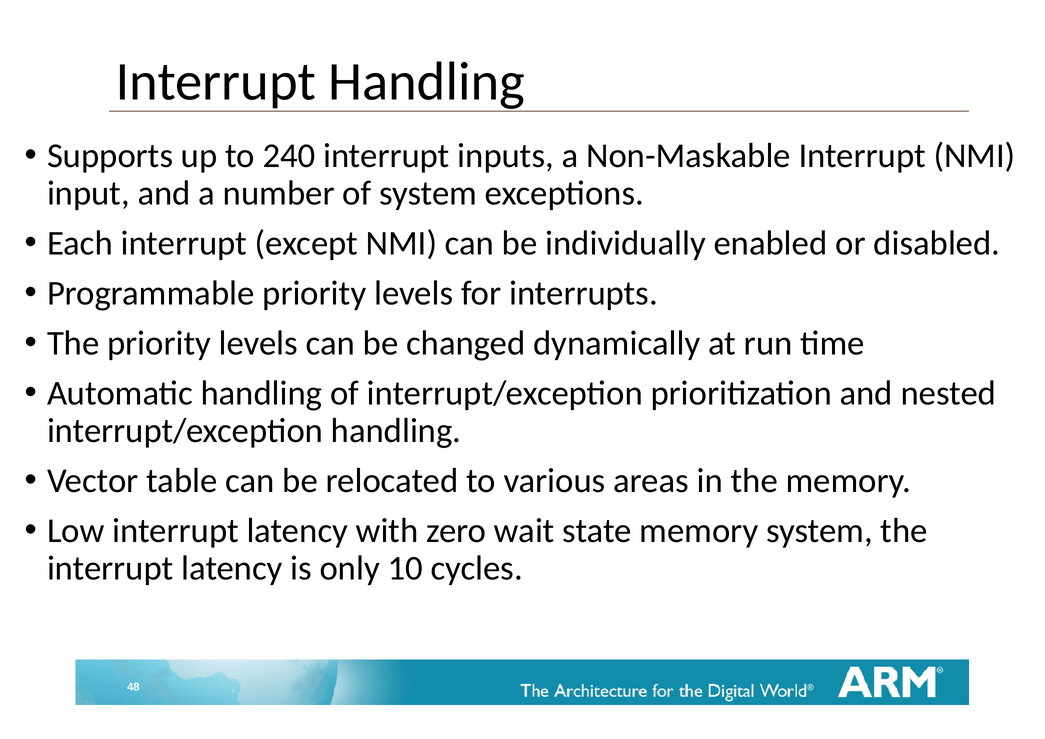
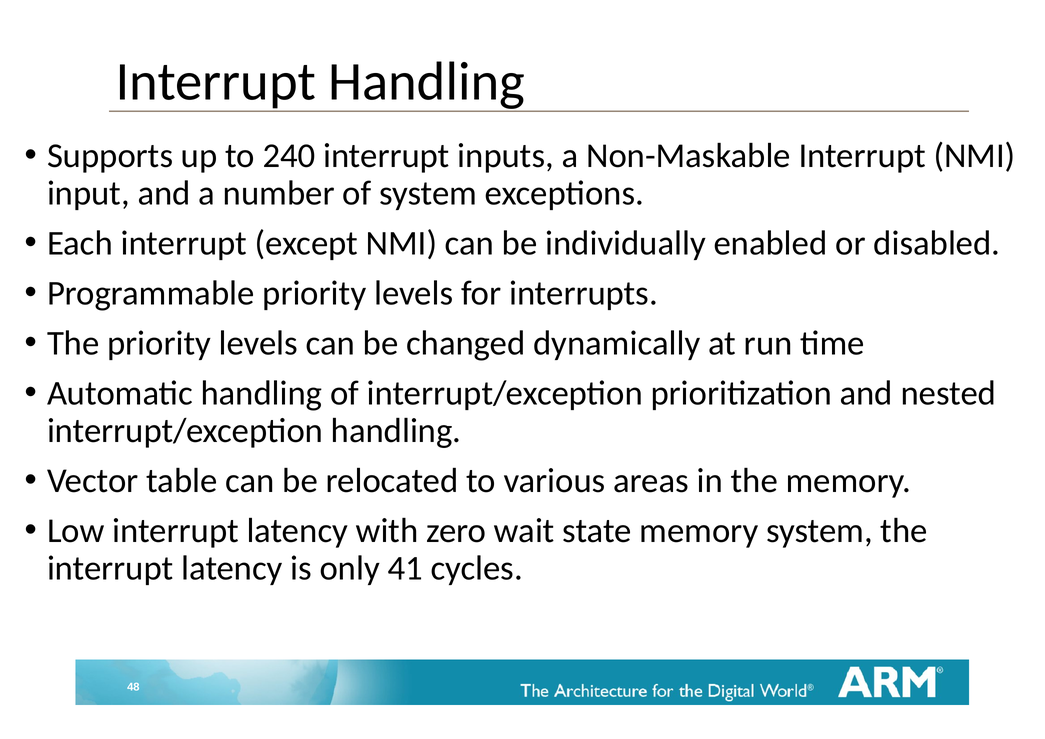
10: 10 -> 41
